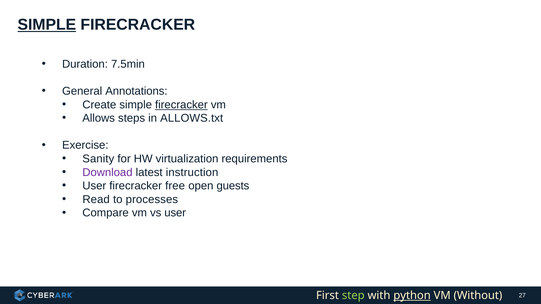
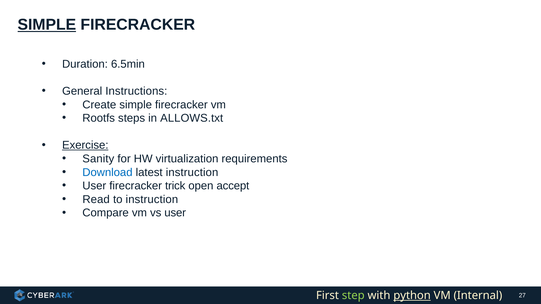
7.5min: 7.5min -> 6.5min
Annotations: Annotations -> Instructions
firecracker at (181, 105) underline: present -> none
Allows: Allows -> Rootfs
Exercise underline: none -> present
Download colour: purple -> blue
free: free -> trick
guests: guests -> accept
to processes: processes -> instruction
Without: Without -> Internal
